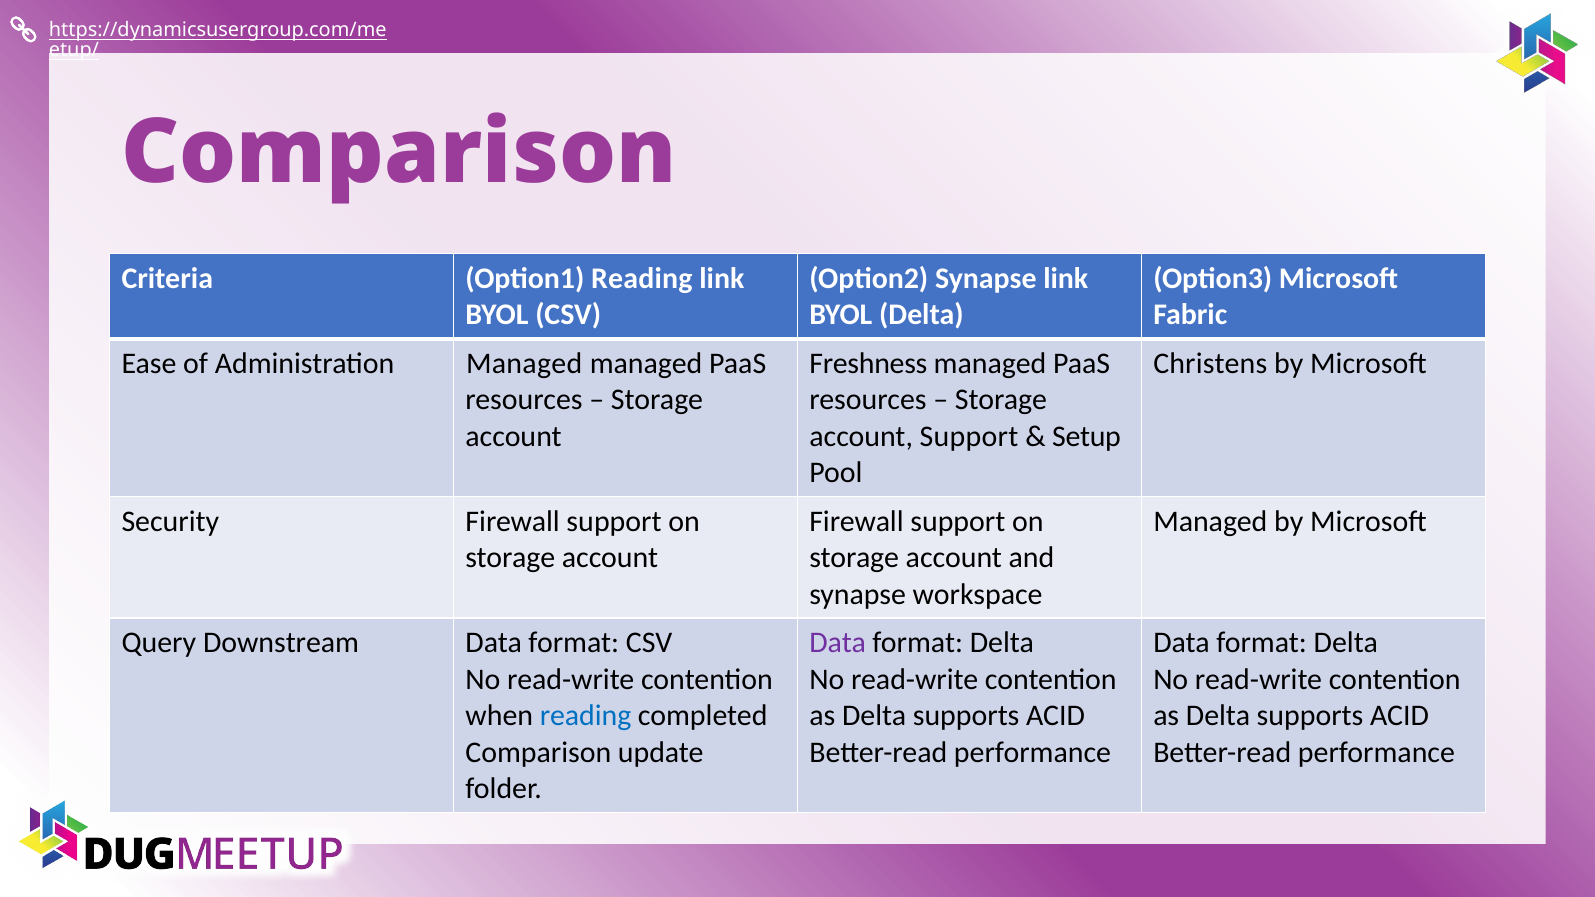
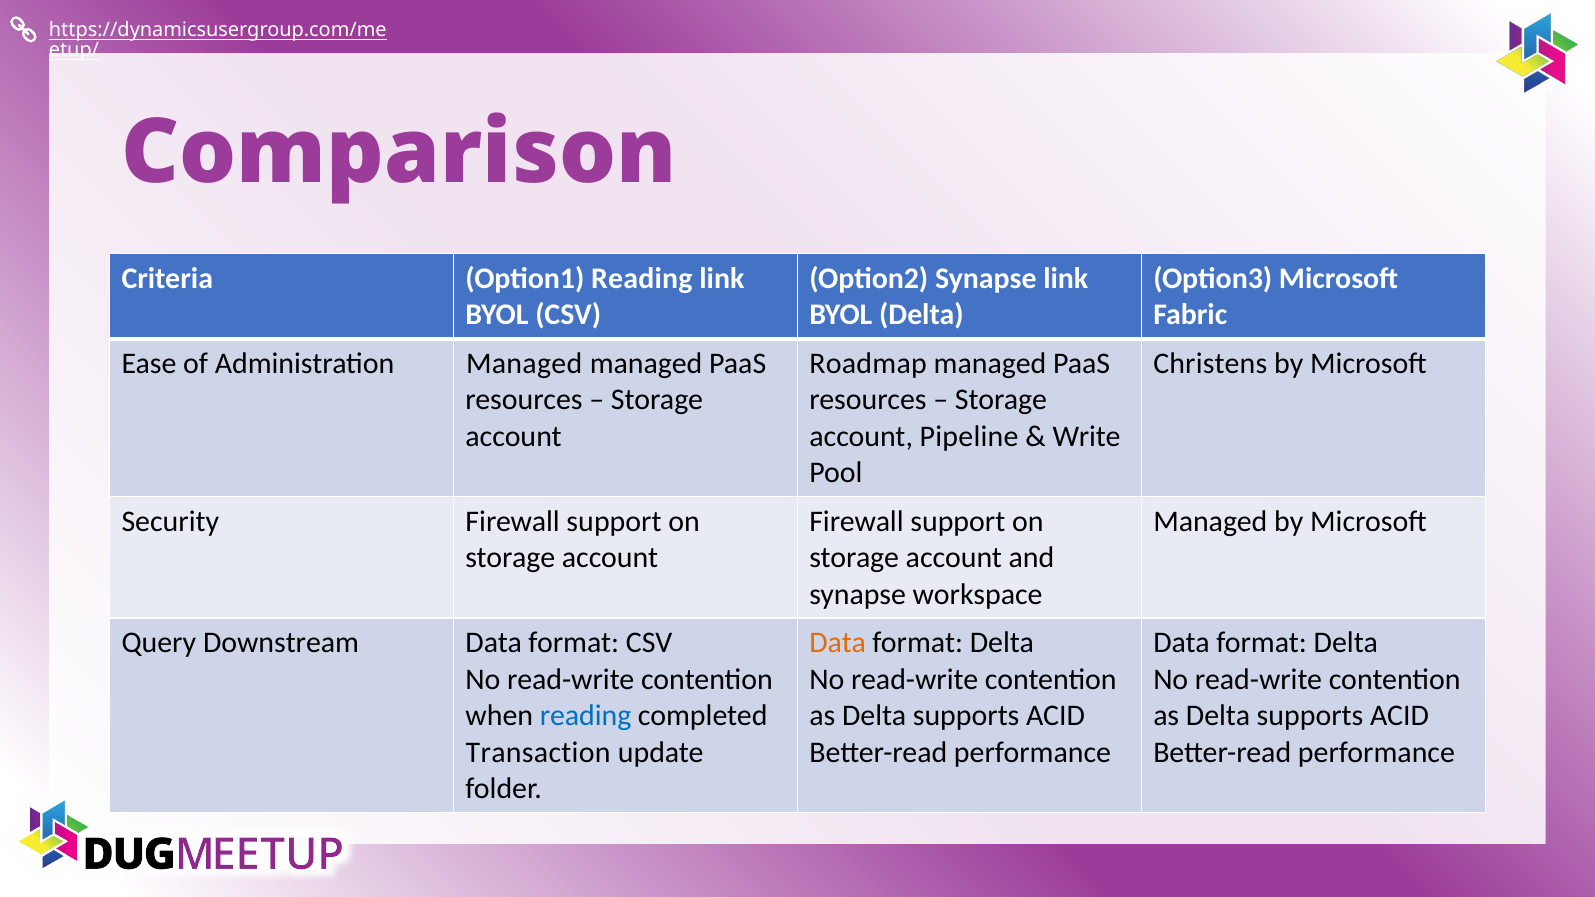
Freshness: Freshness -> Roadmap
account Support: Support -> Pipeline
Setup: Setup -> Write
Data at (838, 643) colour: purple -> orange
Comparison at (538, 752): Comparison -> Transaction
